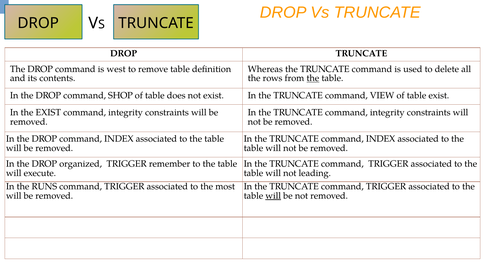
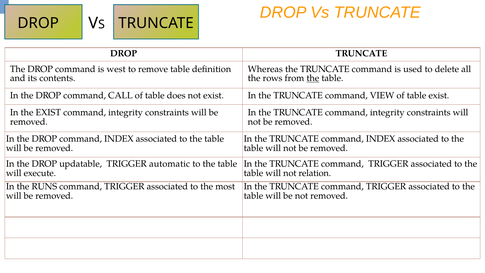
SHOP: SHOP -> CALL
organized: organized -> updatable
remember: remember -> automatic
leading: leading -> relation
will at (273, 196) underline: present -> none
